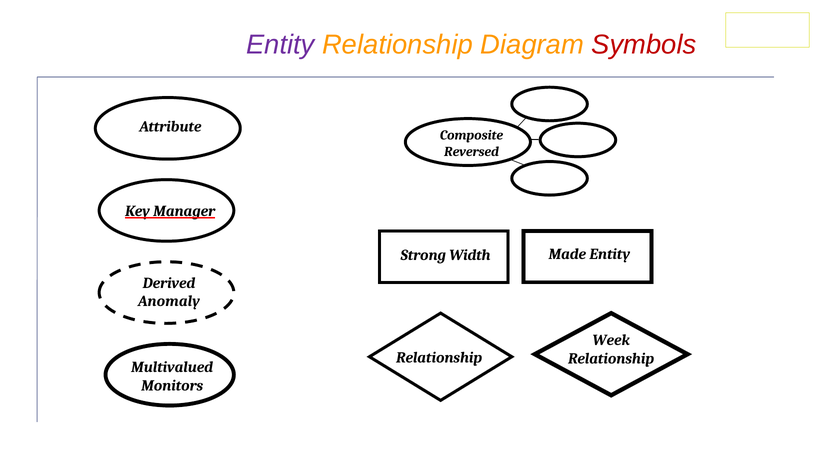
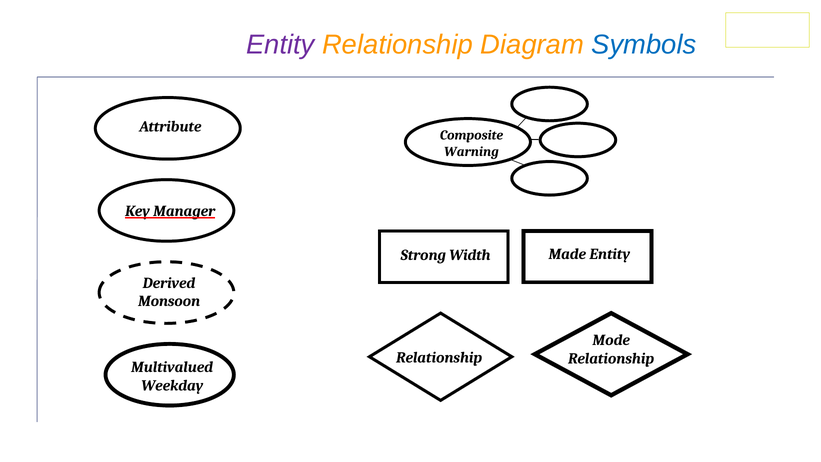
Symbols colour: red -> blue
Reversed: Reversed -> Warning
Anomaly: Anomaly -> Monsoon
Week: Week -> Mode
Monitors: Monitors -> Weekday
